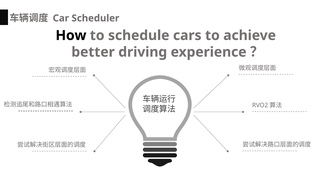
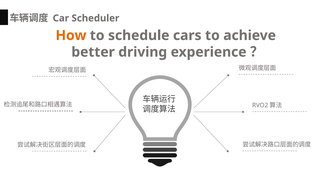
How colour: black -> orange
